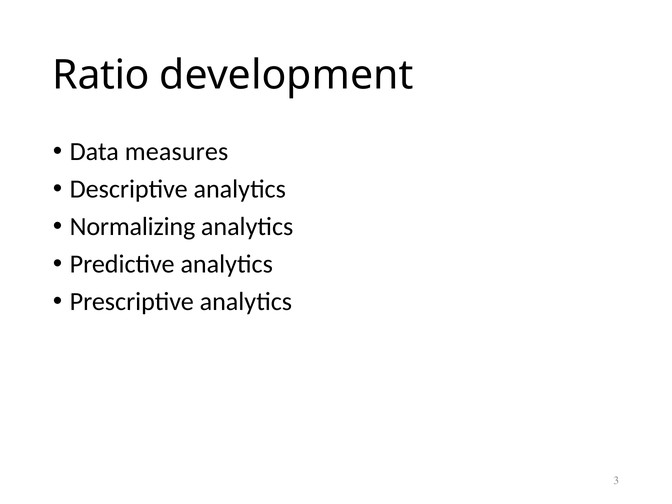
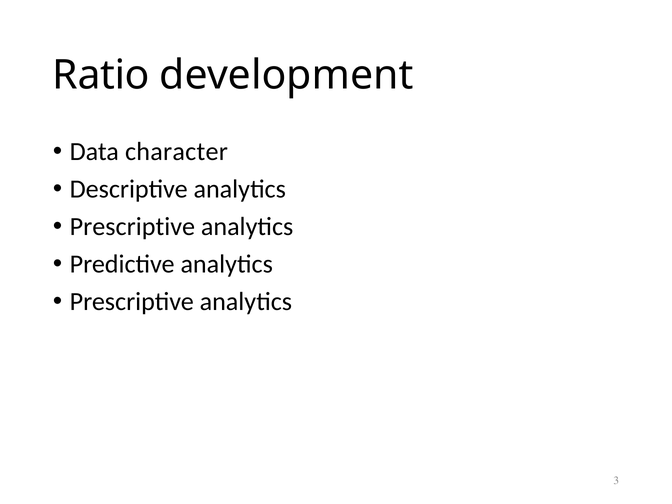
measures: measures -> character
Normalizing at (133, 227): Normalizing -> Prescriptive
